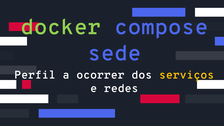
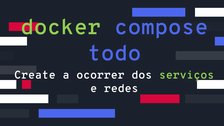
sede: sede -> todo
Perfil: Perfil -> Create
serviços colour: yellow -> light green
